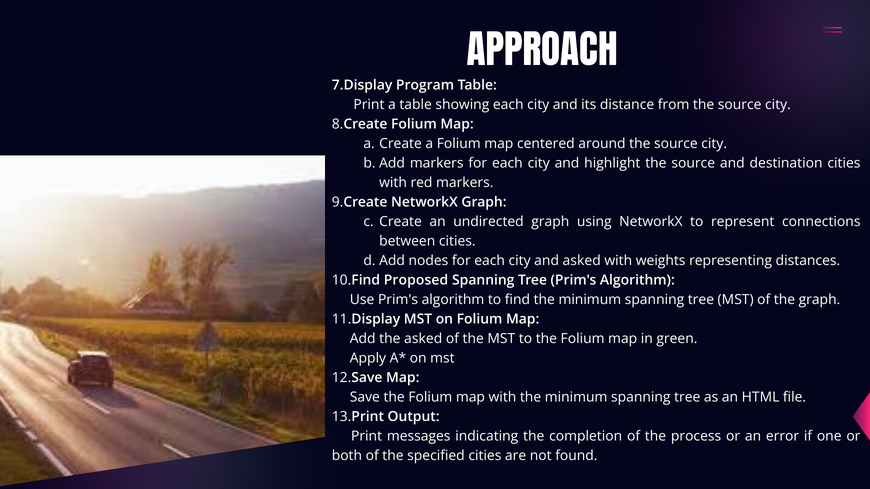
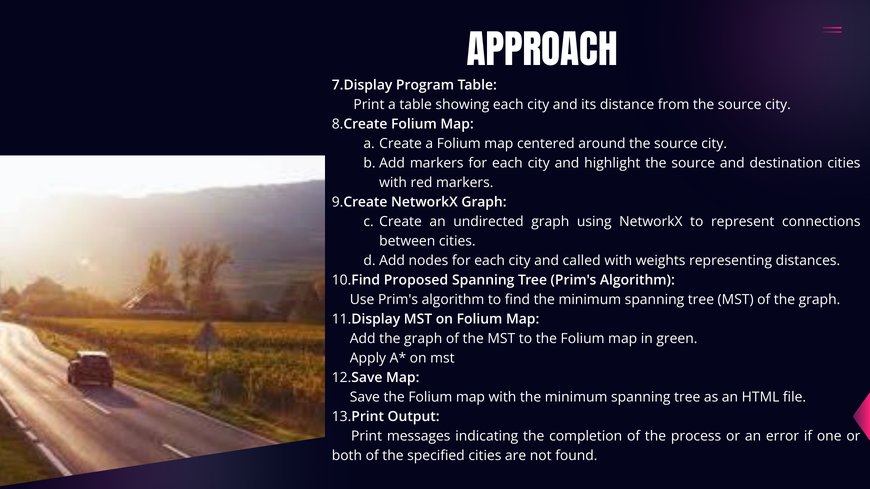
and asked: asked -> called
Add the asked: asked -> graph
